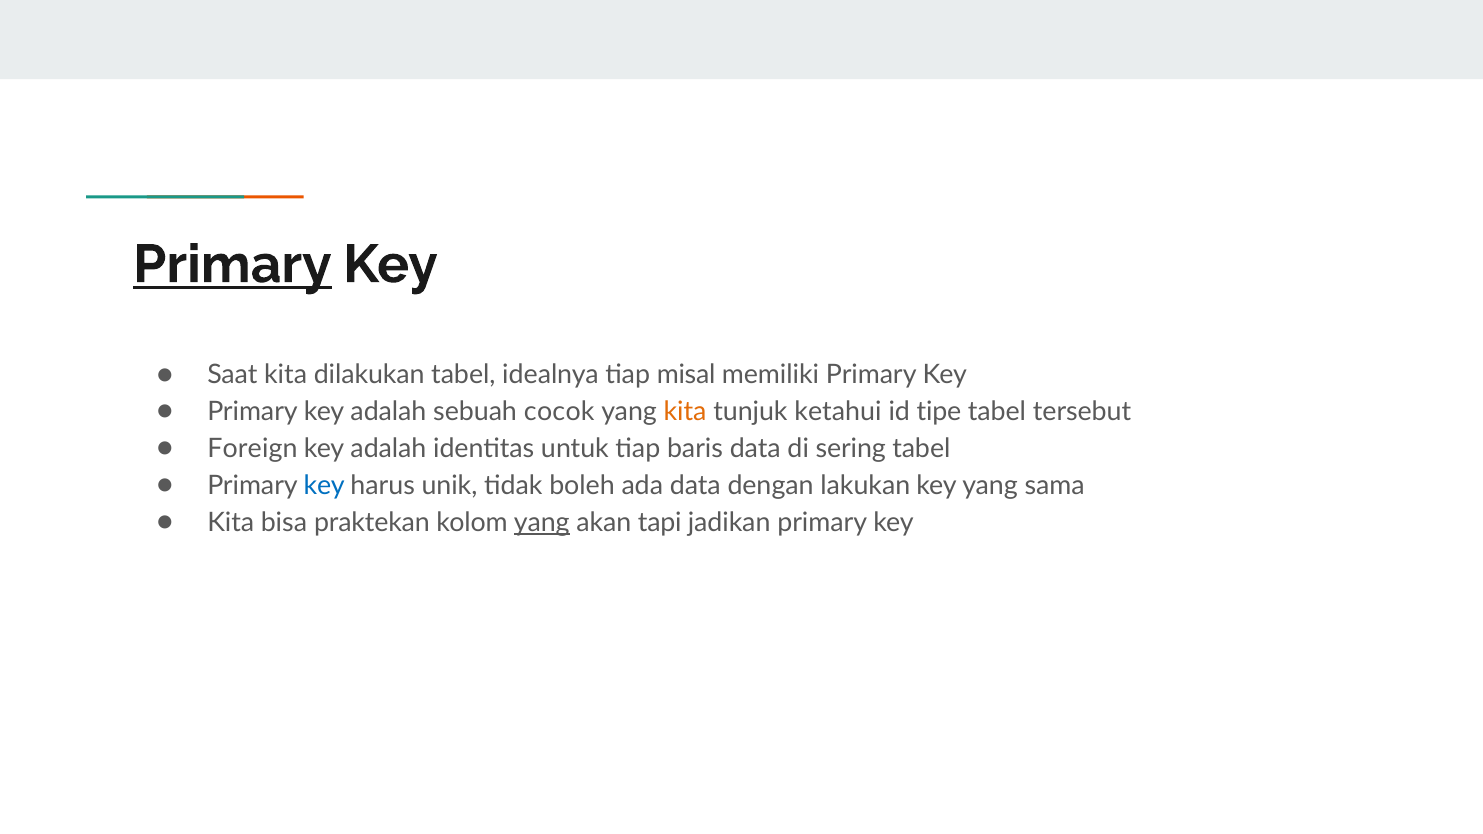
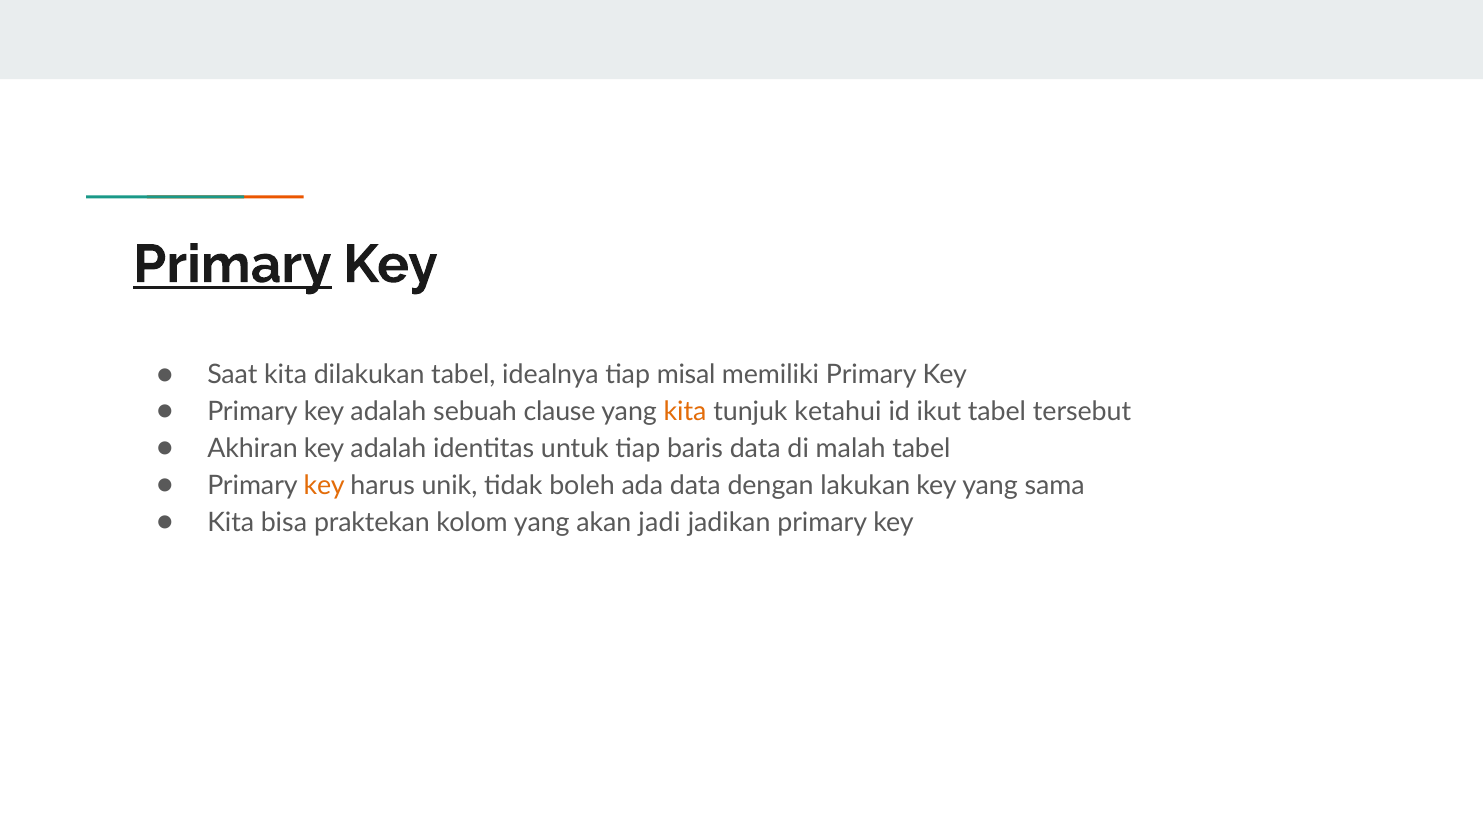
cocok: cocok -> clause
tipe: tipe -> ikut
Foreign: Foreign -> Akhiran
sering: sering -> malah
key at (324, 486) colour: blue -> orange
yang at (542, 523) underline: present -> none
tapi: tapi -> jadi
